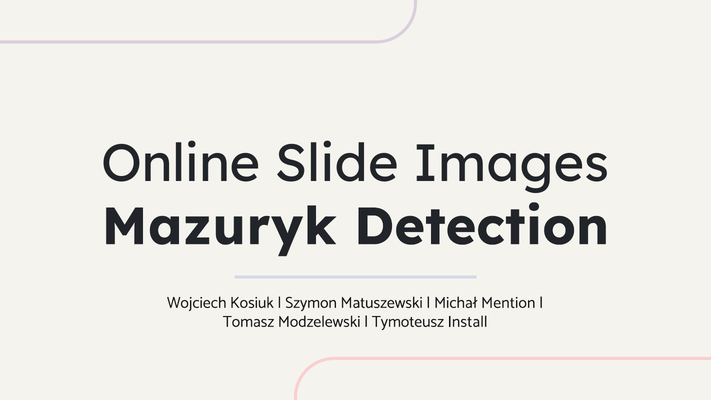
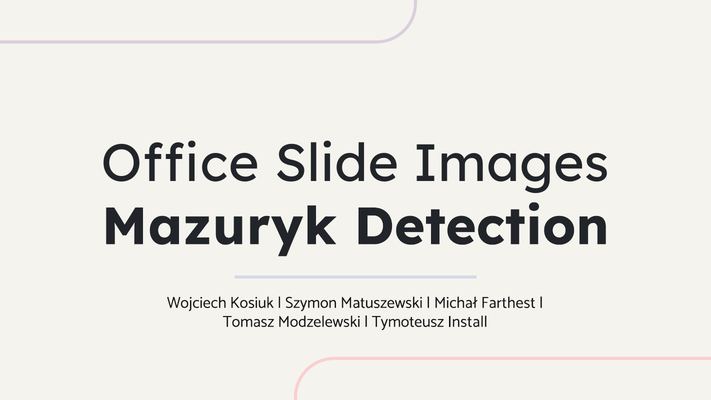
Online: Online -> Office
Mention: Mention -> Farthest
